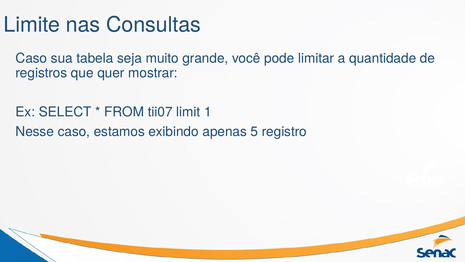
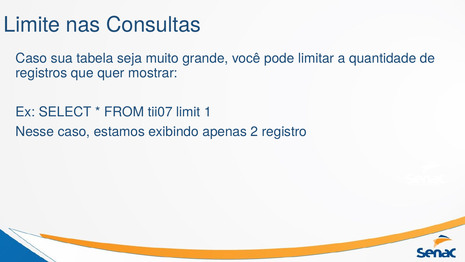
5: 5 -> 2
